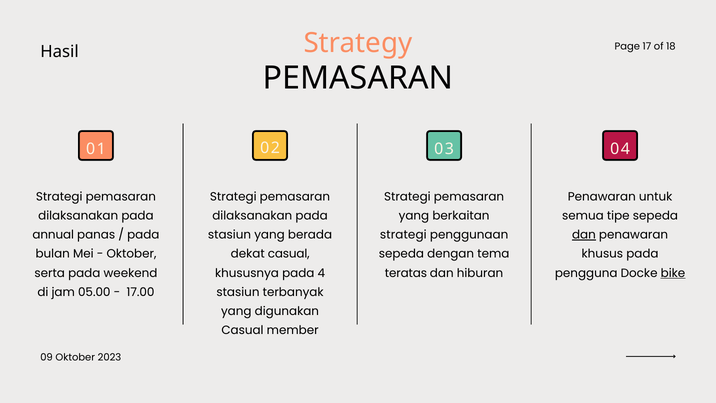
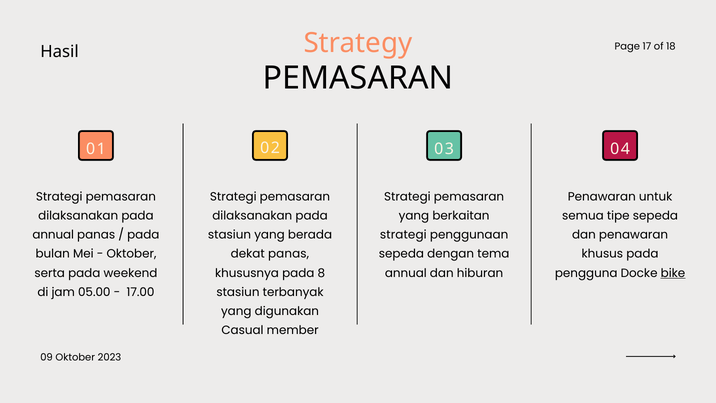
dan at (584, 235) underline: present -> none
dekat casual: casual -> panas
4: 4 -> 8
teratas at (406, 273): teratas -> annual
